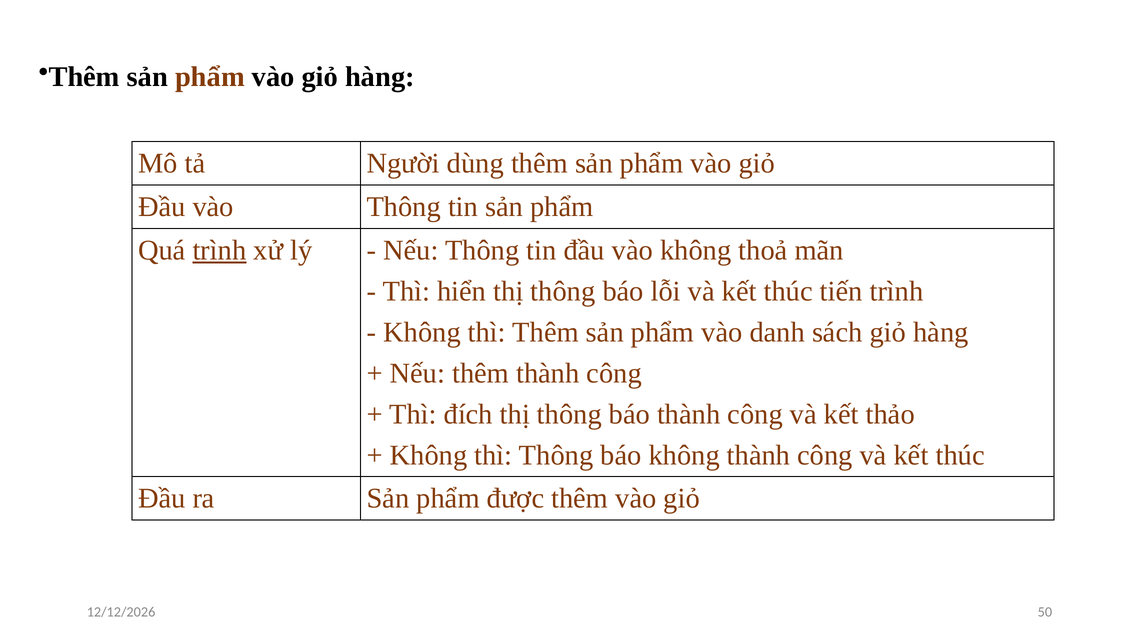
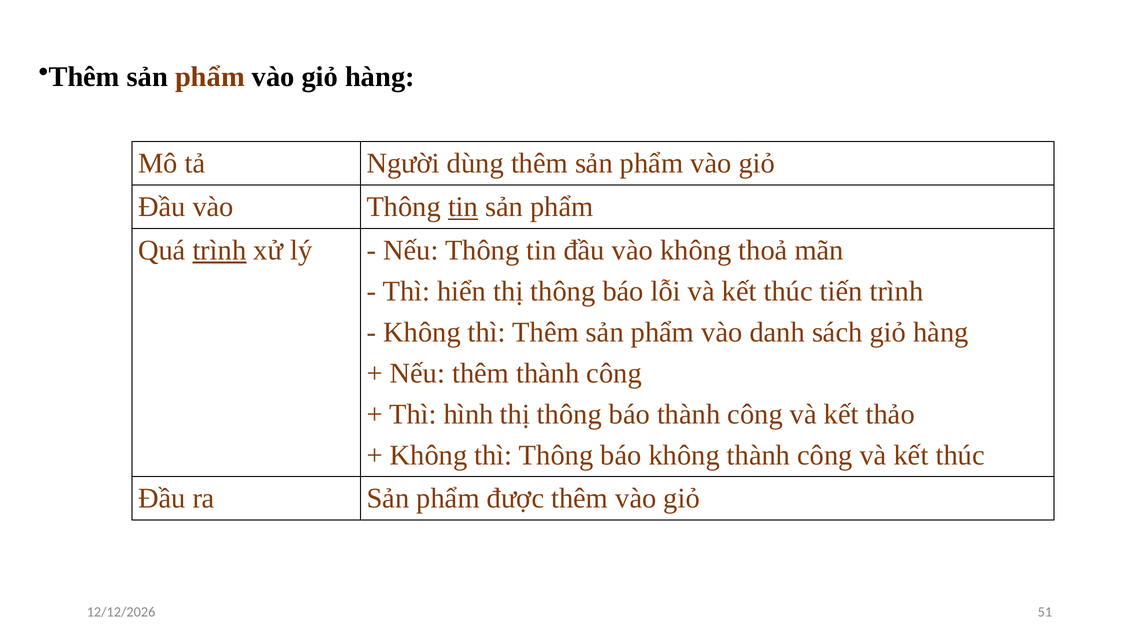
tin at (463, 207) underline: none -> present
đích: đích -> hình
50: 50 -> 51
